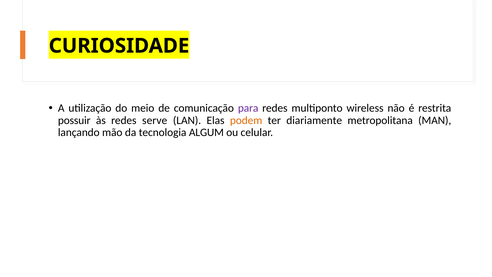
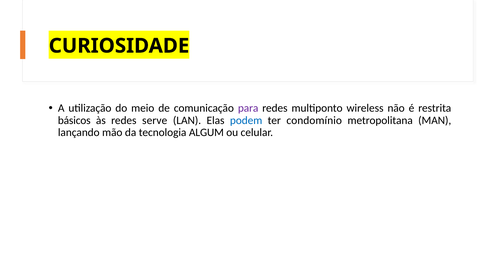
possuir: possuir -> básicos
podem colour: orange -> blue
diariamente: diariamente -> condomínio
